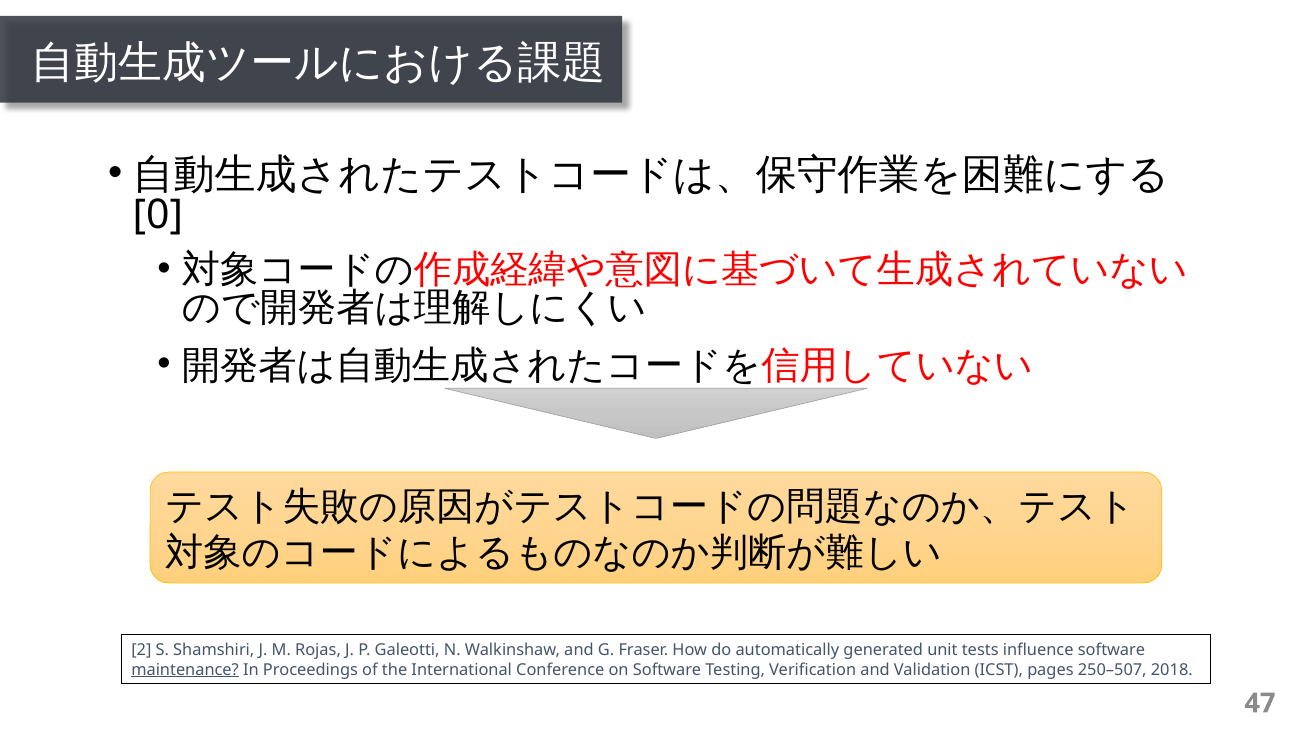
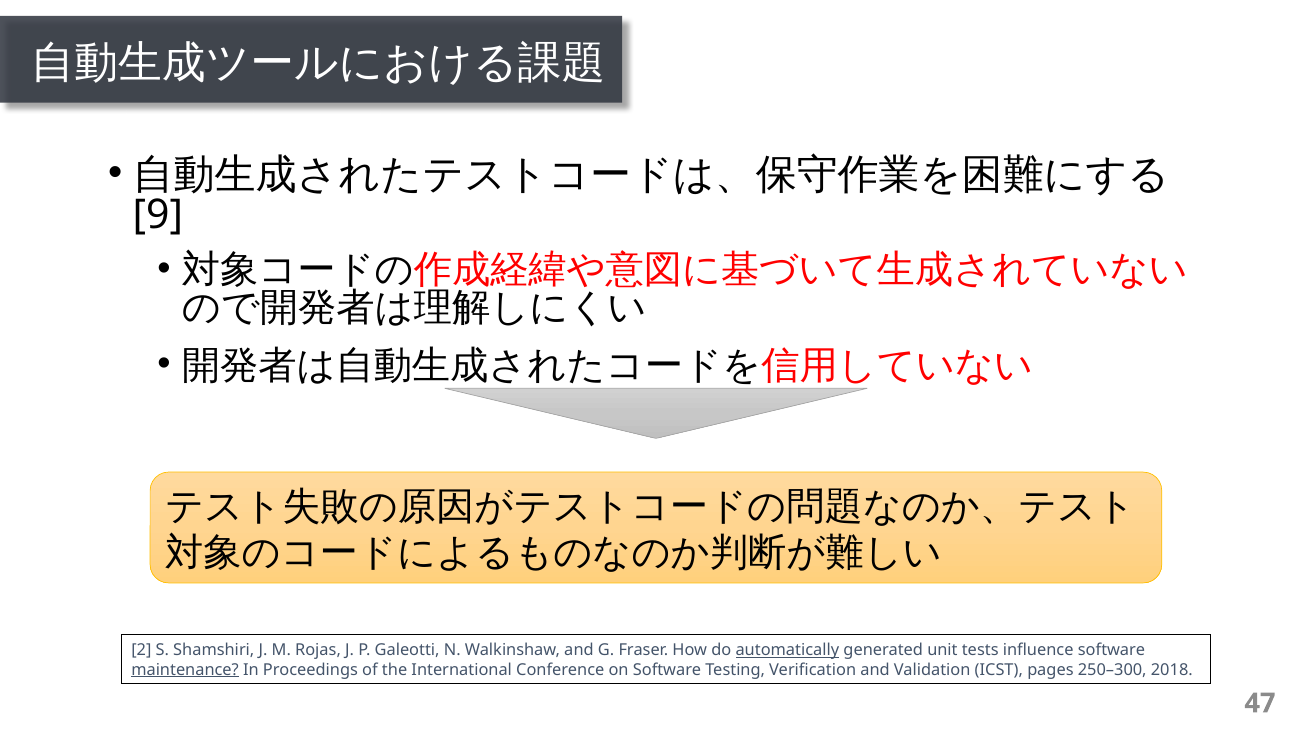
0: 0 -> 9
automatically underline: none -> present
250–507: 250–507 -> 250–300
